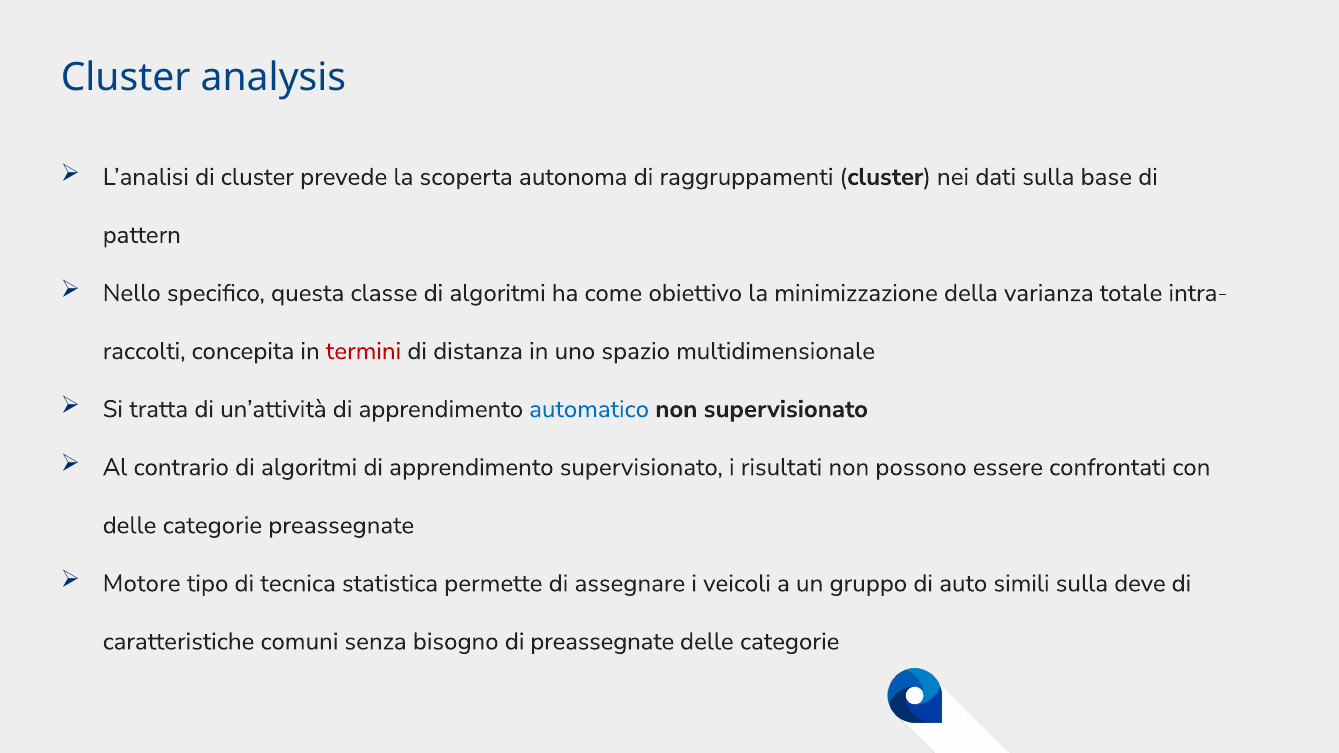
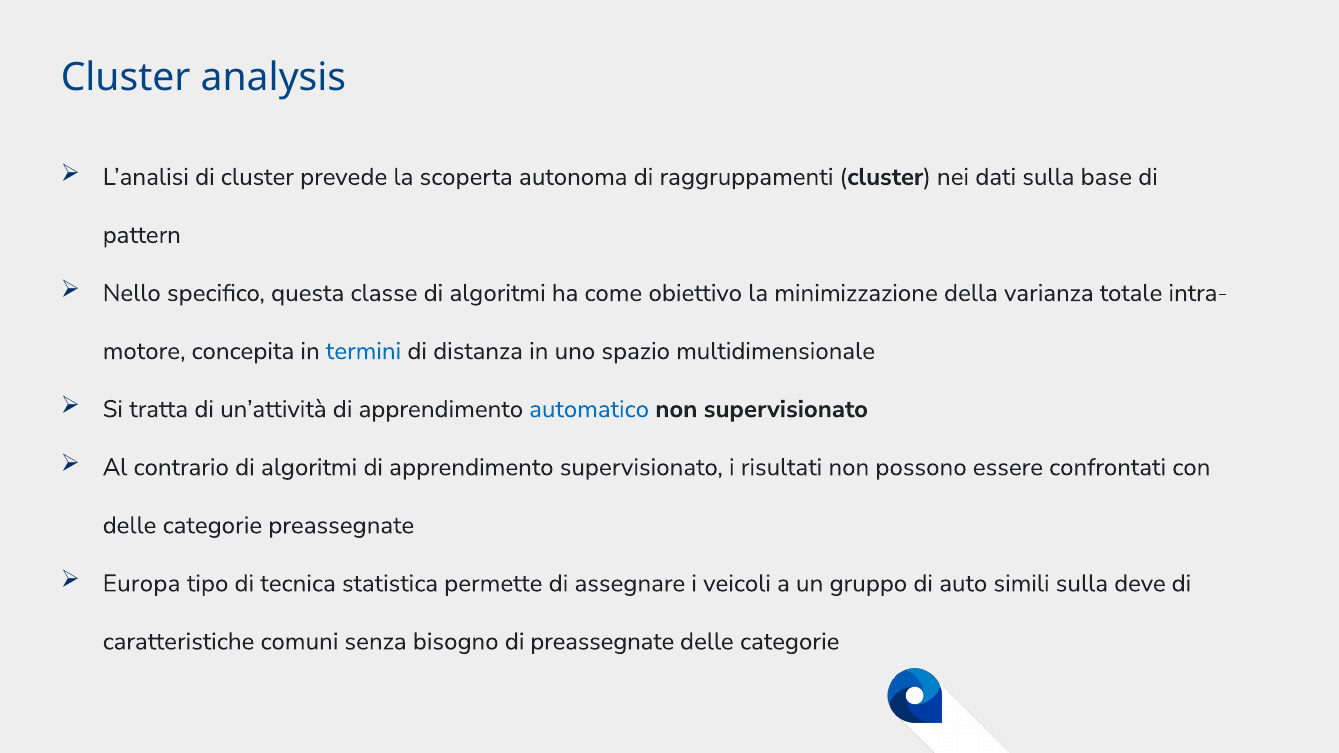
raccolti: raccolti -> motore
termini colour: red -> blue
Motore: Motore -> Europa
